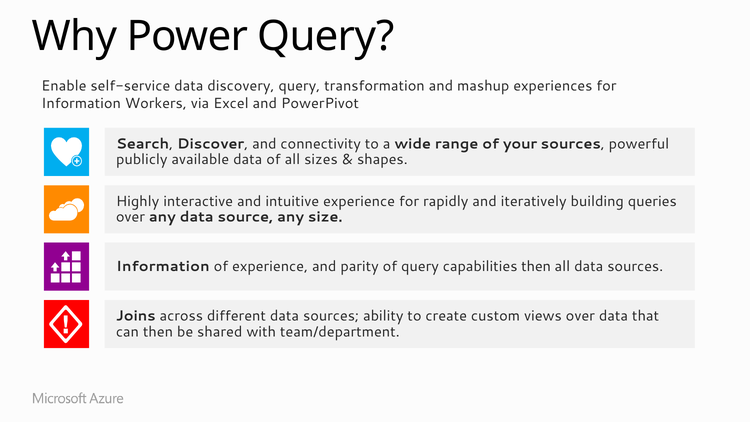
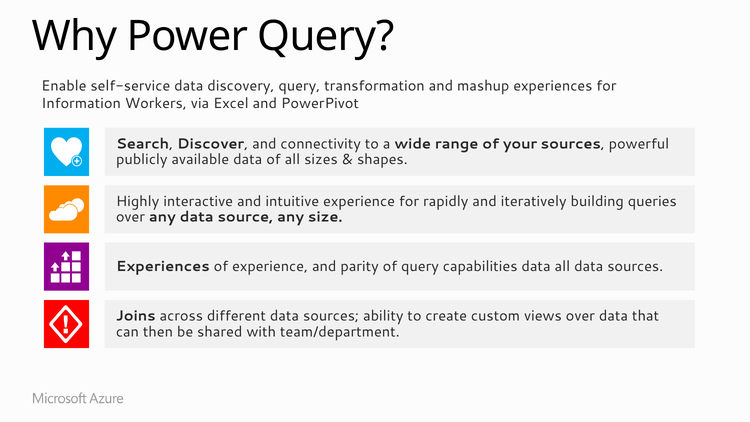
Information at (163, 266): Information -> Experiences
capabilities then: then -> data
